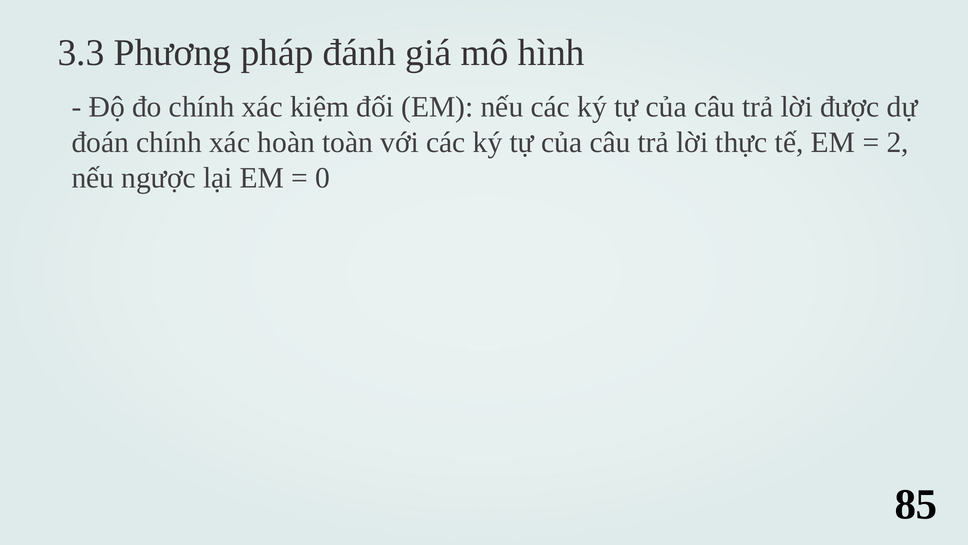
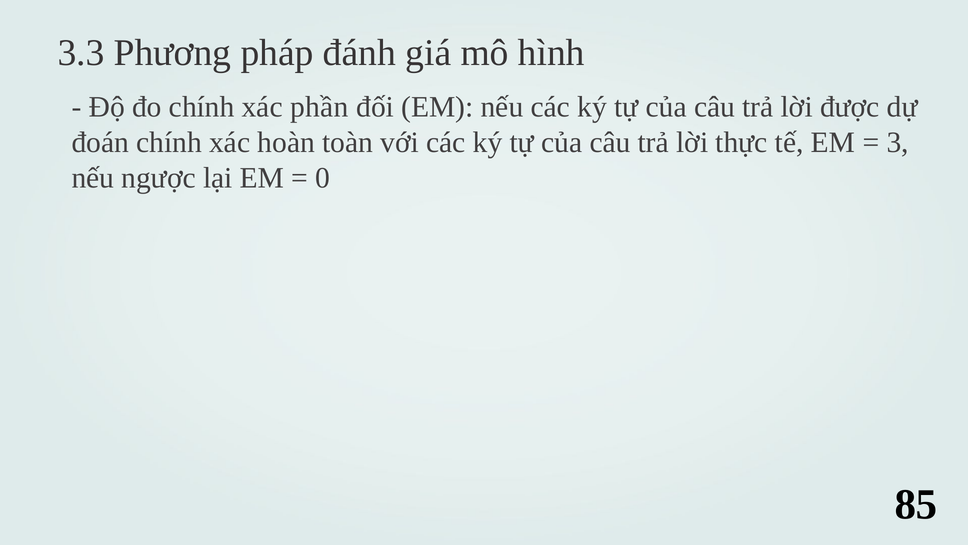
kiệm: kiệm -> phần
2: 2 -> 3
